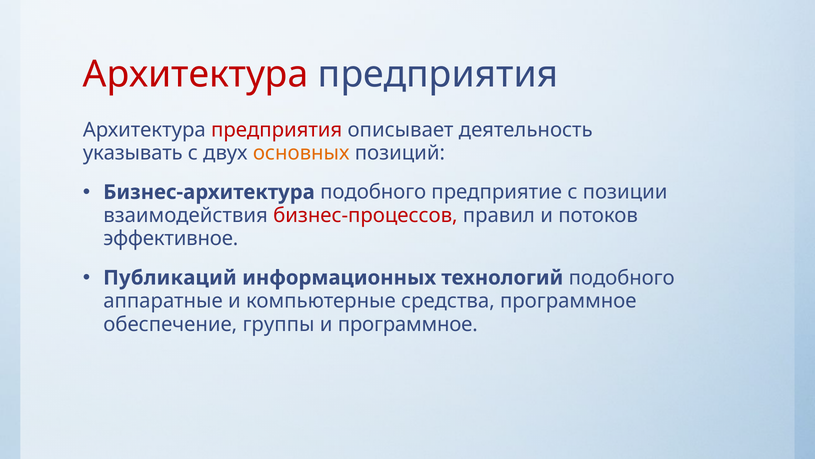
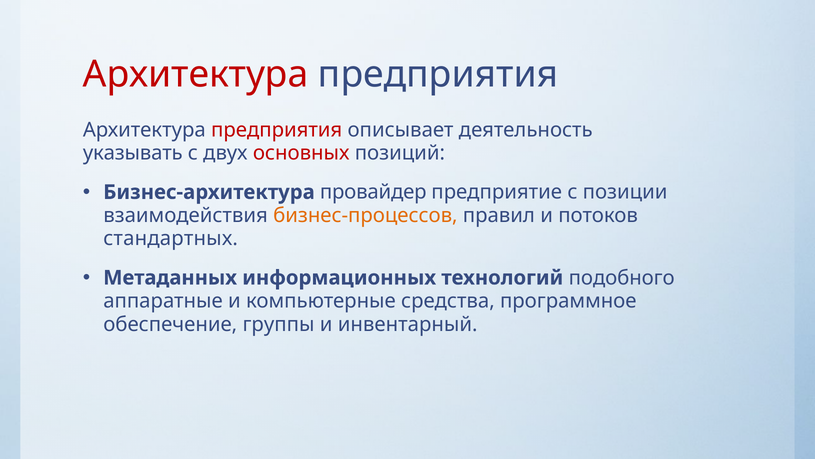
основных colour: orange -> red
Бизнес-архитектура подобного: подобного -> провайдер
бизнес-процессов colour: red -> orange
эффективное: эффективное -> стандартных
Публикаций: Публикаций -> Метаданных
и программное: программное -> инвентарный
